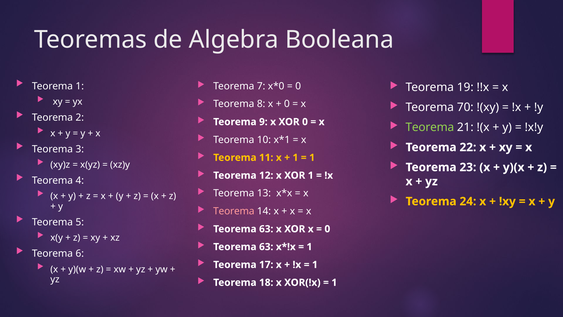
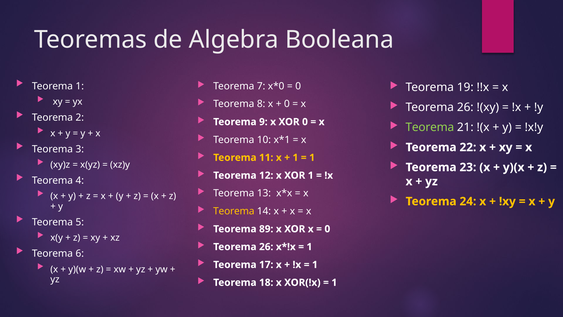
70 at (465, 107): 70 -> 26
Teorema at (234, 211) colour: pink -> yellow
63 at (266, 229): 63 -> 89
63 at (266, 247): 63 -> 26
